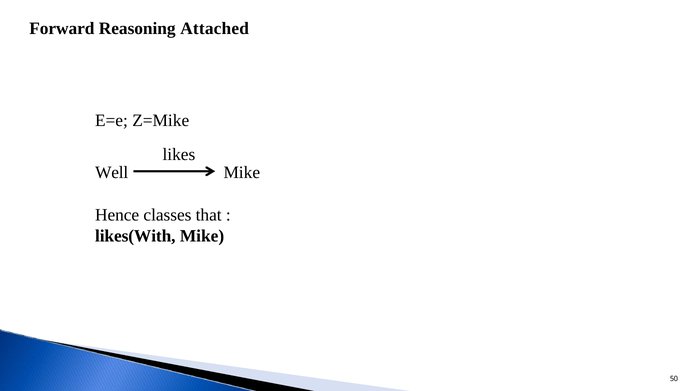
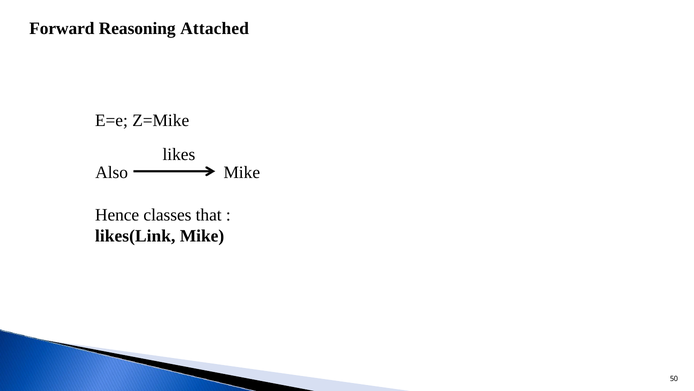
Well: Well -> Also
likes(With: likes(With -> likes(Link
